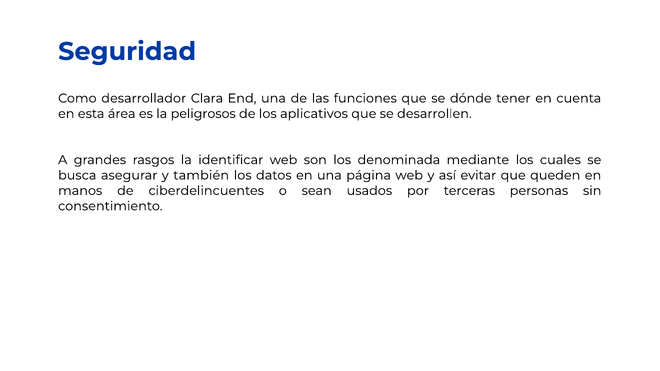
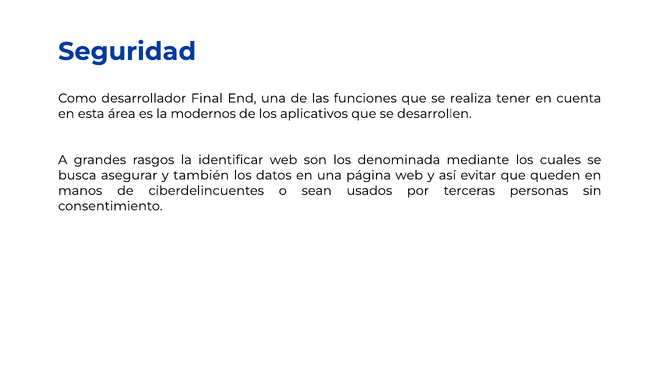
Clara: Clara -> Final
dónde: dónde -> realiza
peligrosos: peligrosos -> modernos
